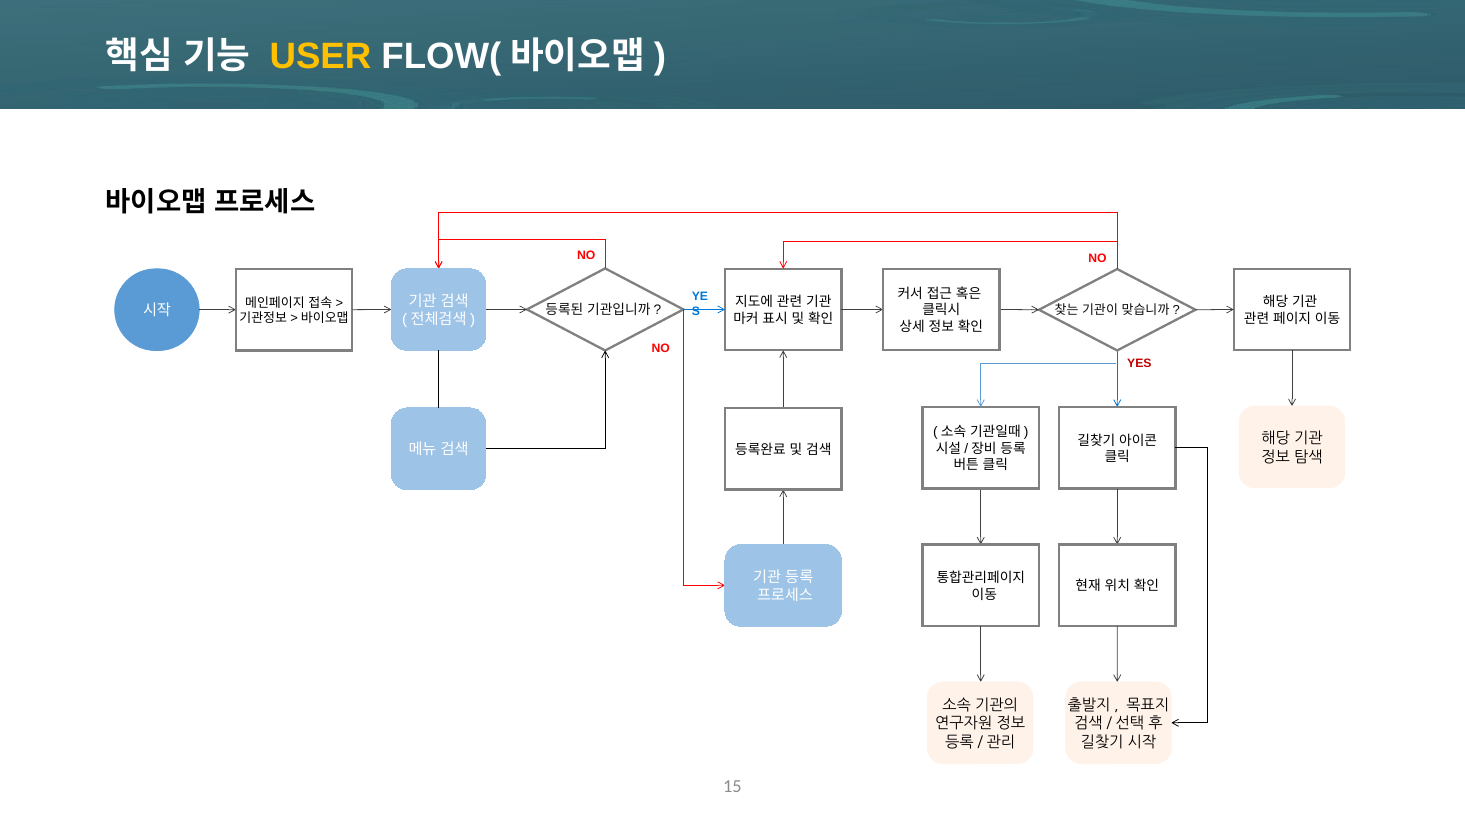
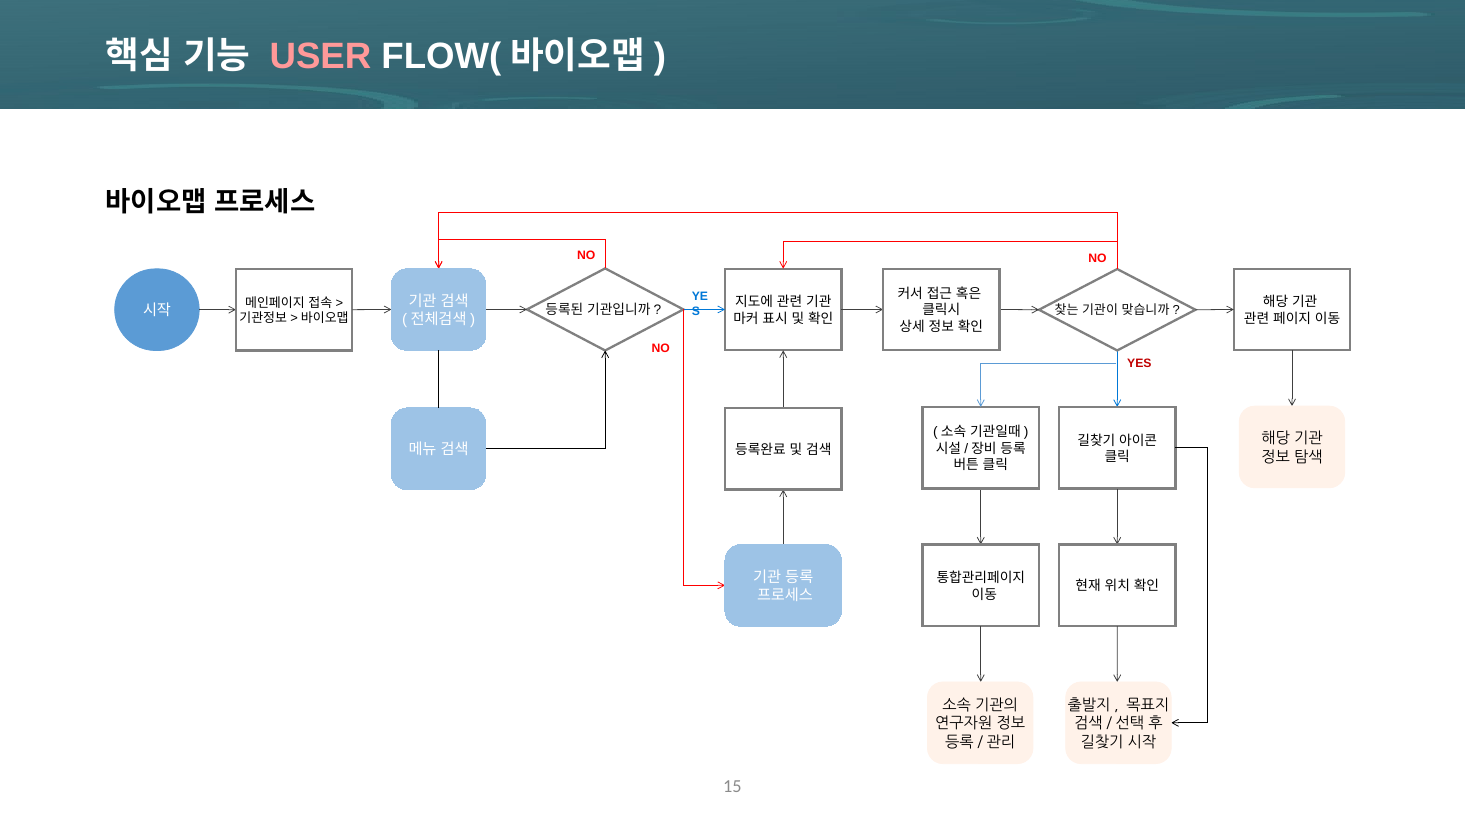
USER colour: yellow -> pink
